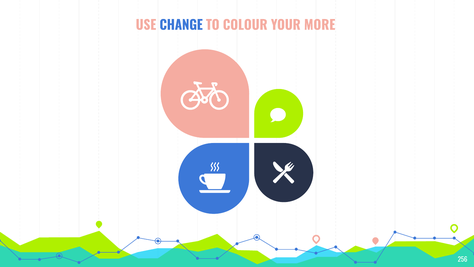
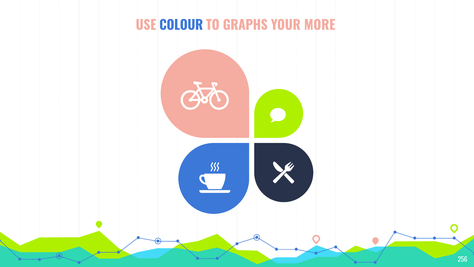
CHANGE: CHANGE -> COLOUR
COLOUR: COLOUR -> GRAPHS
